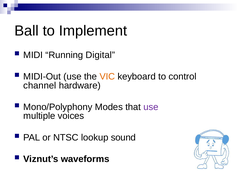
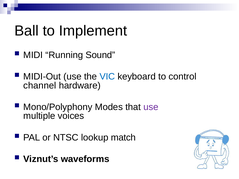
Digital: Digital -> Sound
VIC colour: orange -> blue
sound: sound -> match
